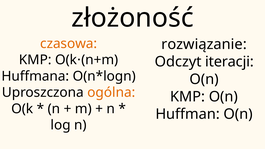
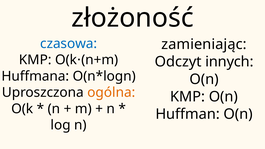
czasowa colour: orange -> blue
rozwiązanie: rozwiązanie -> zamieniając
iteracji: iteracji -> innych
